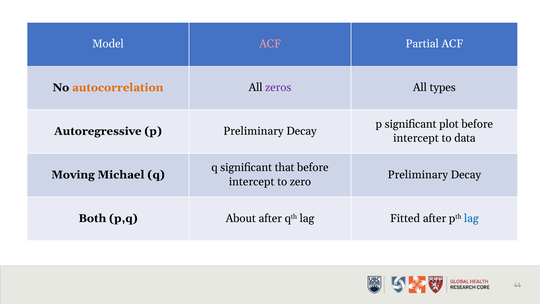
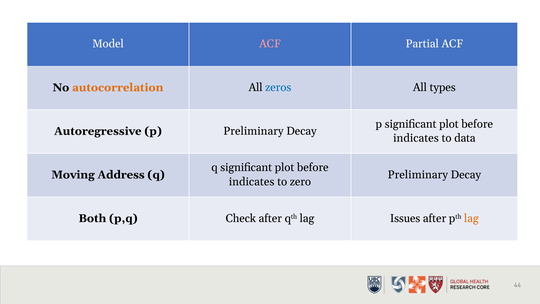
zeros colour: purple -> blue
intercept at (416, 138): intercept -> indicates
q significant that: that -> plot
Michael: Michael -> Address
intercept at (252, 182): intercept -> indicates
About: About -> Check
Fitted: Fitted -> Issues
lag at (471, 218) colour: blue -> orange
